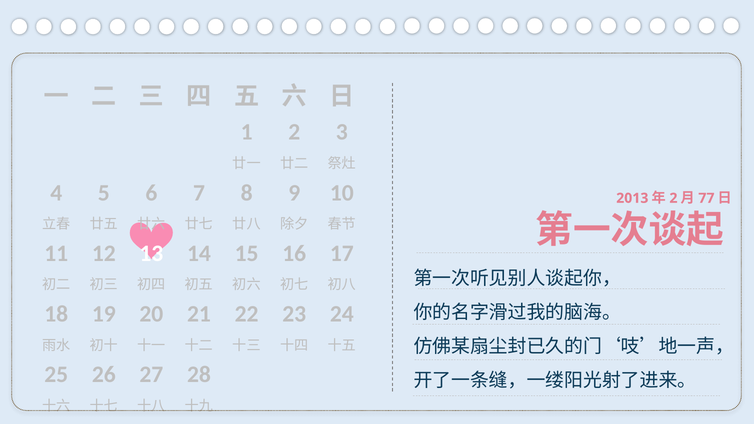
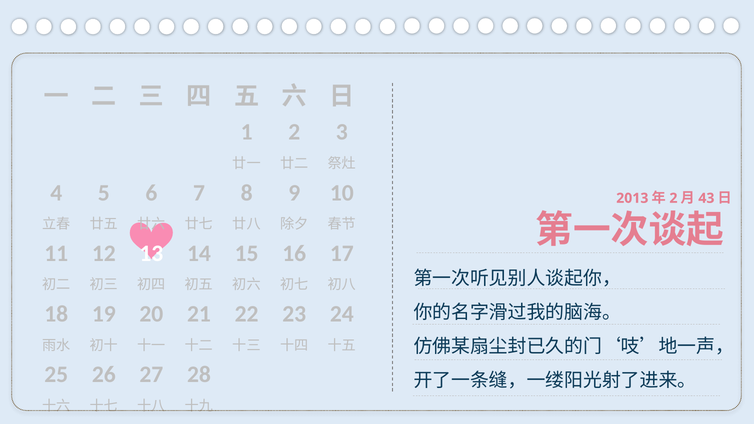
77: 77 -> 43
